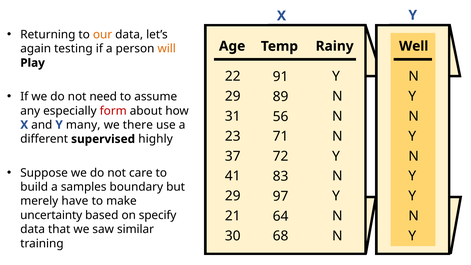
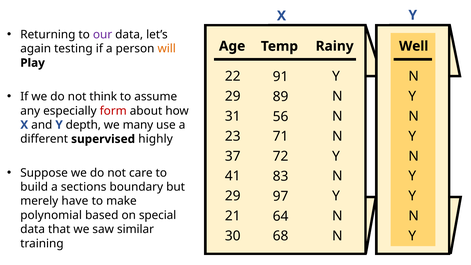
our colour: orange -> purple
need: need -> think
many: many -> depth
there: there -> many
samples: samples -> sections
uncertainty: uncertainty -> polynomial
specify: specify -> special
